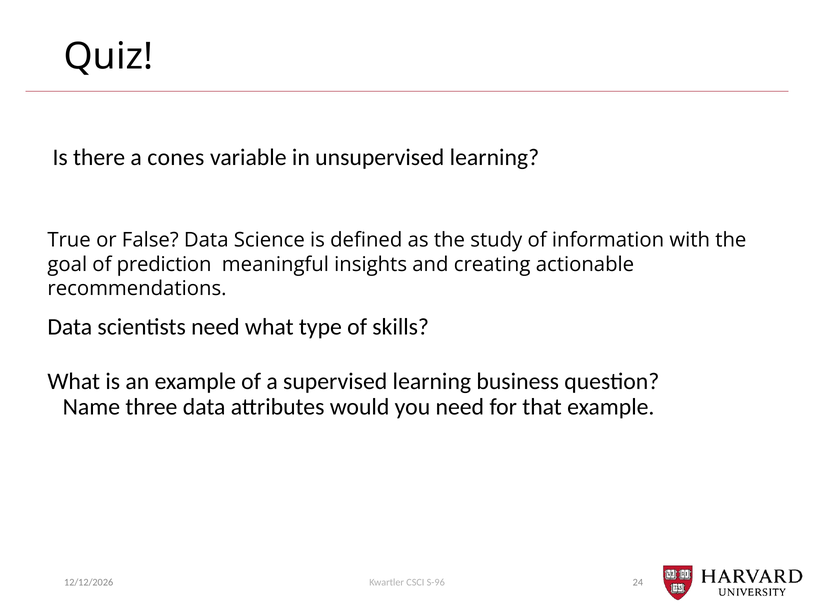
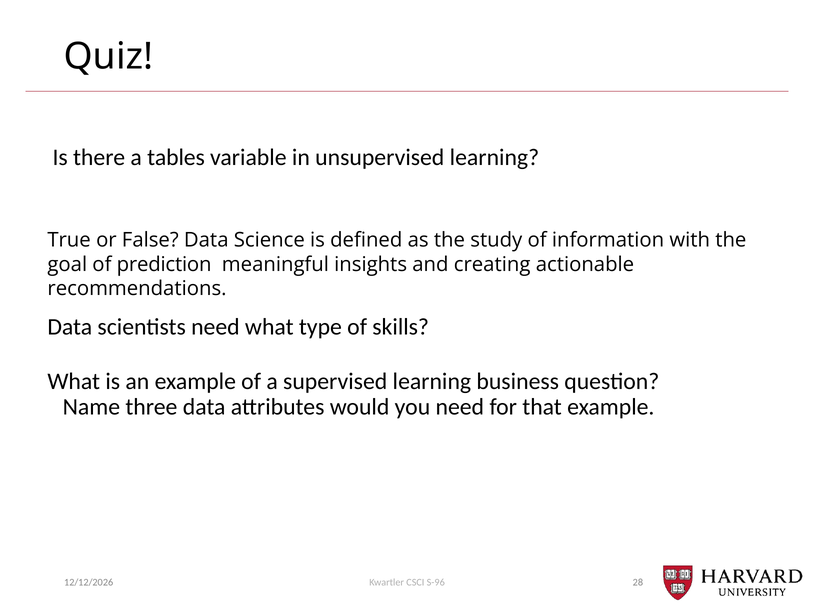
cones: cones -> tables
24: 24 -> 28
